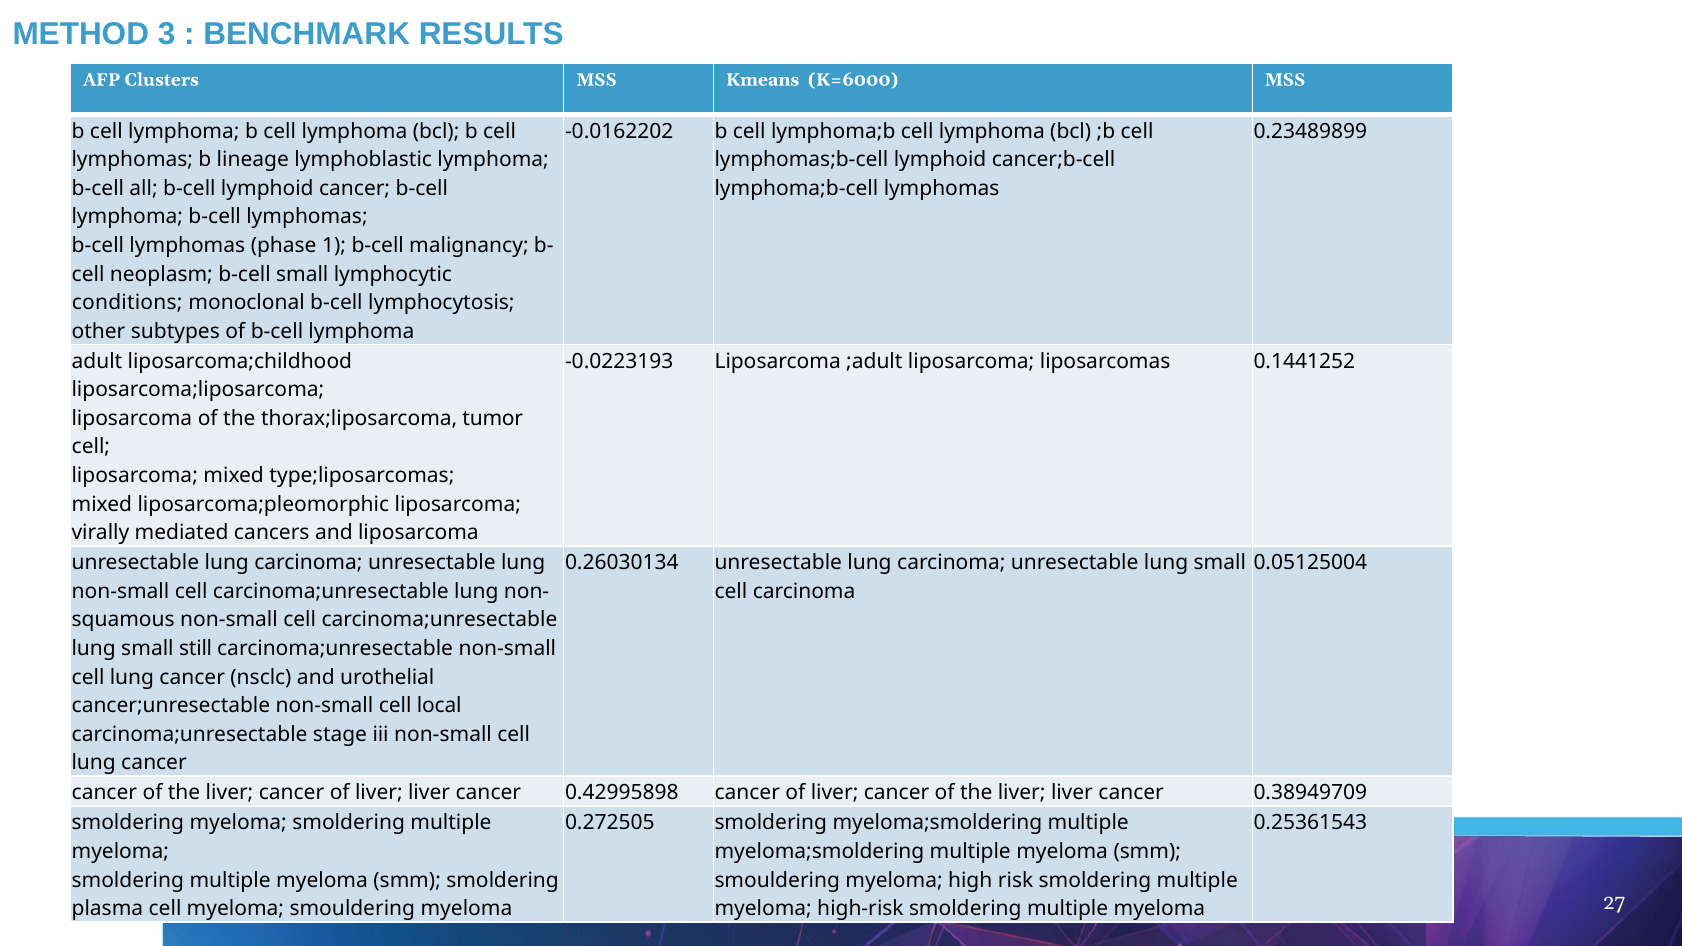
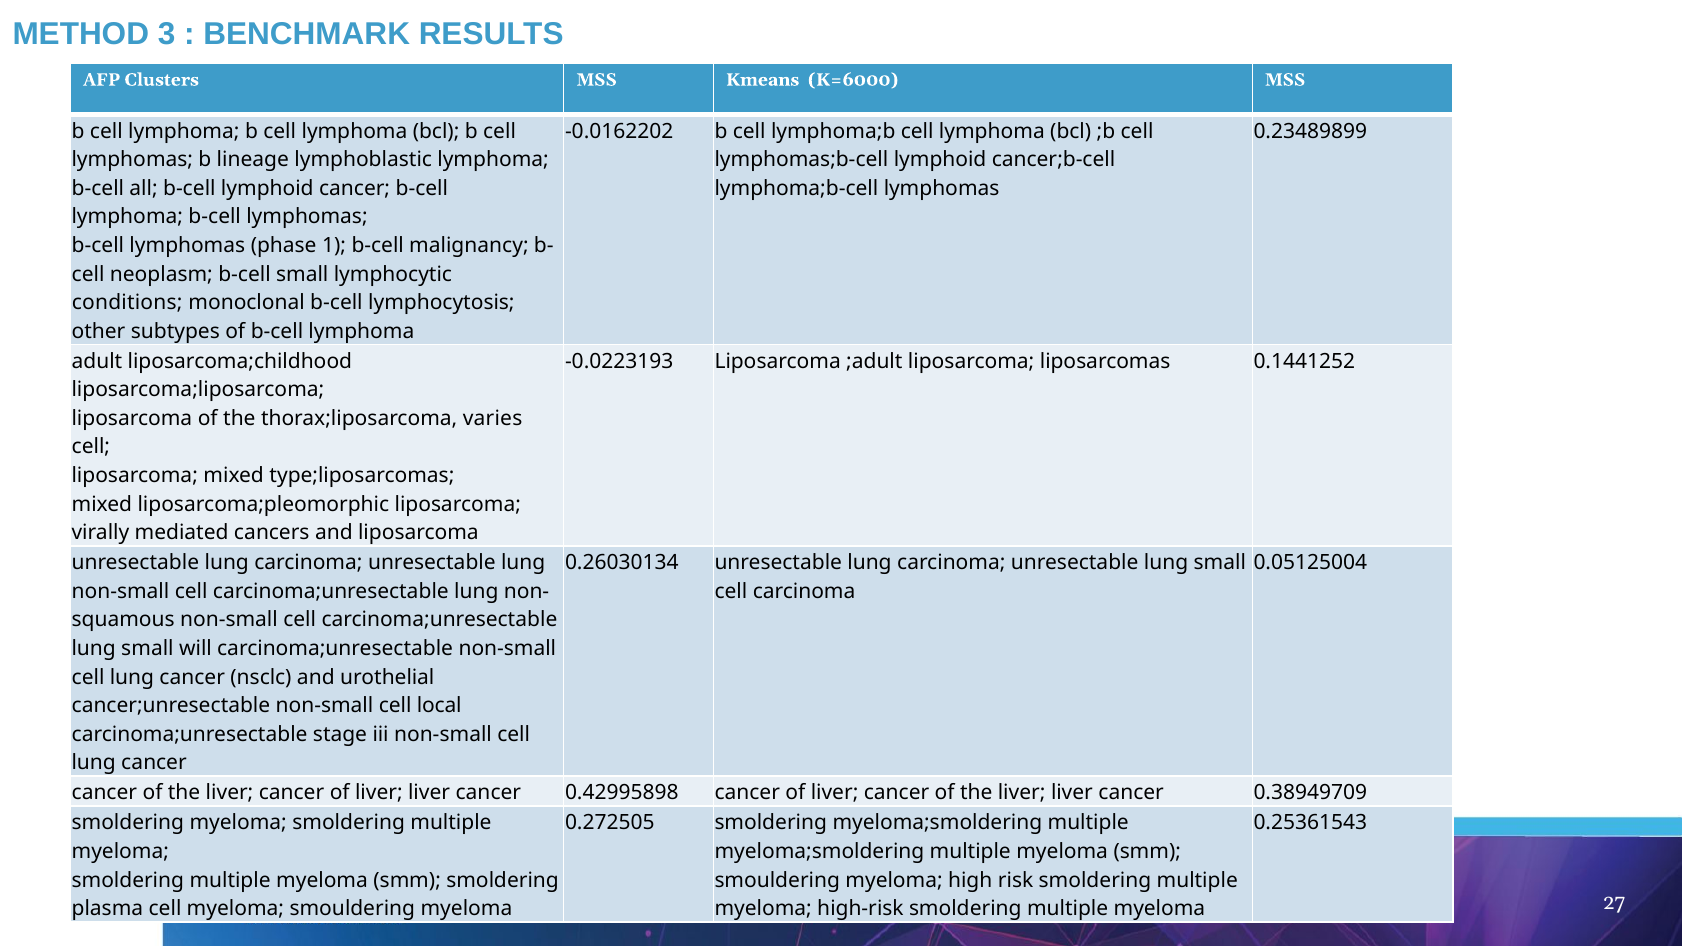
tumor: tumor -> varies
still: still -> will
